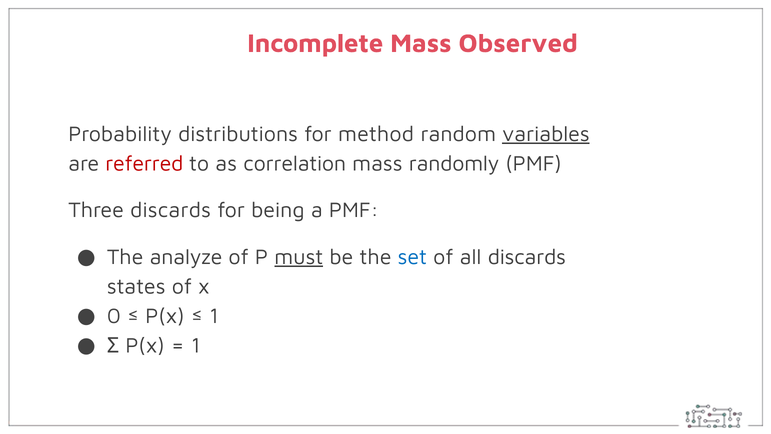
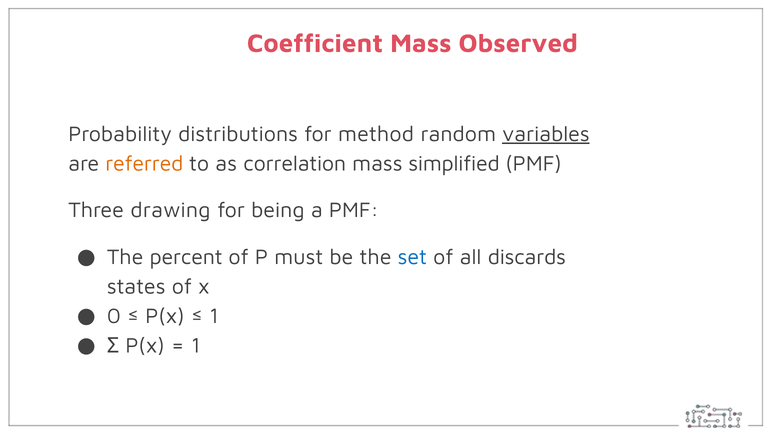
Incomplete: Incomplete -> Coefficient
referred colour: red -> orange
randomly: randomly -> simplified
Three discards: discards -> drawing
analyze: analyze -> percent
must underline: present -> none
